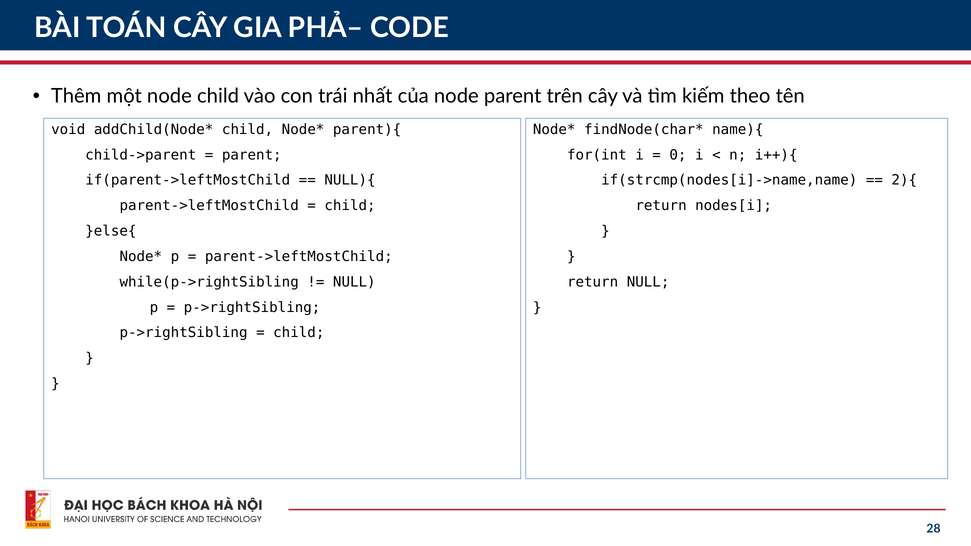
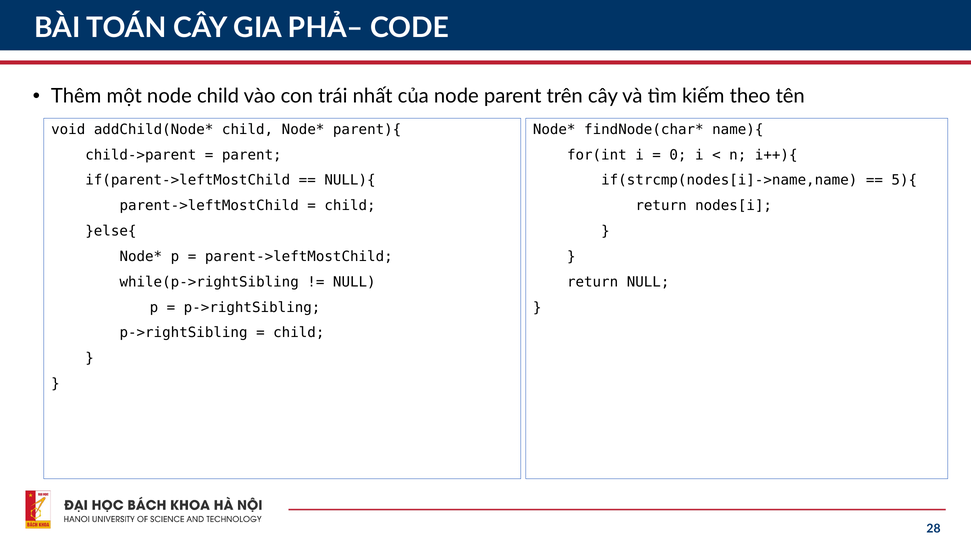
2){: 2){ -> 5){
